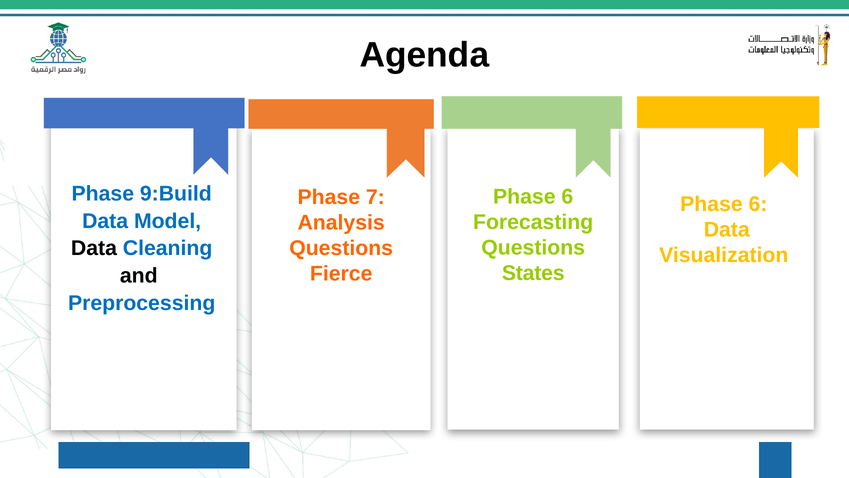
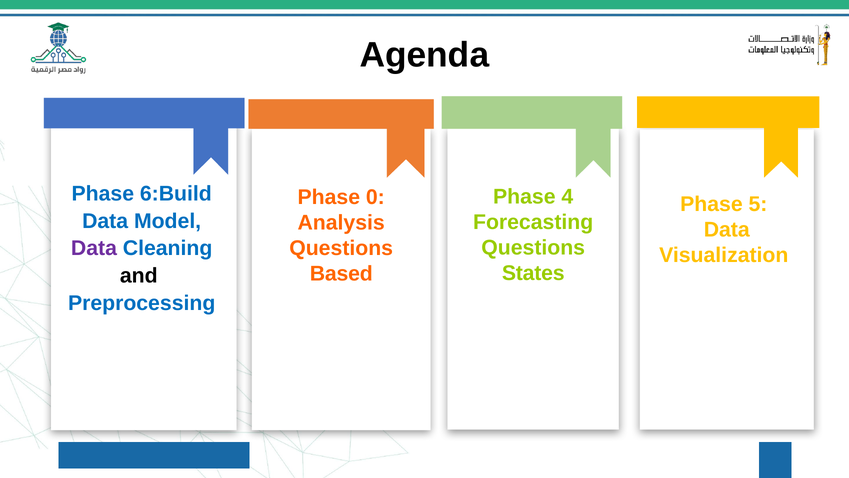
9:Build: 9:Build -> 6:Build
6 at (567, 197): 6 -> 4
7: 7 -> 0
6 at (758, 204): 6 -> 5
Data at (94, 248) colour: black -> purple
Fierce: Fierce -> Based
